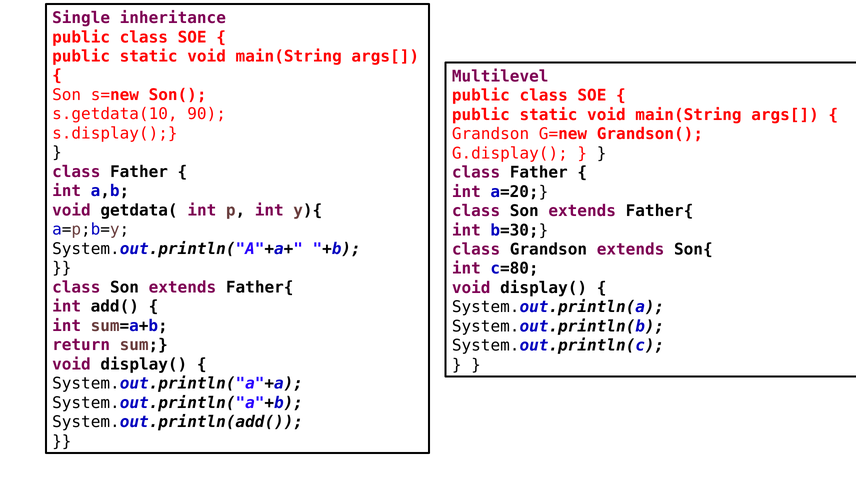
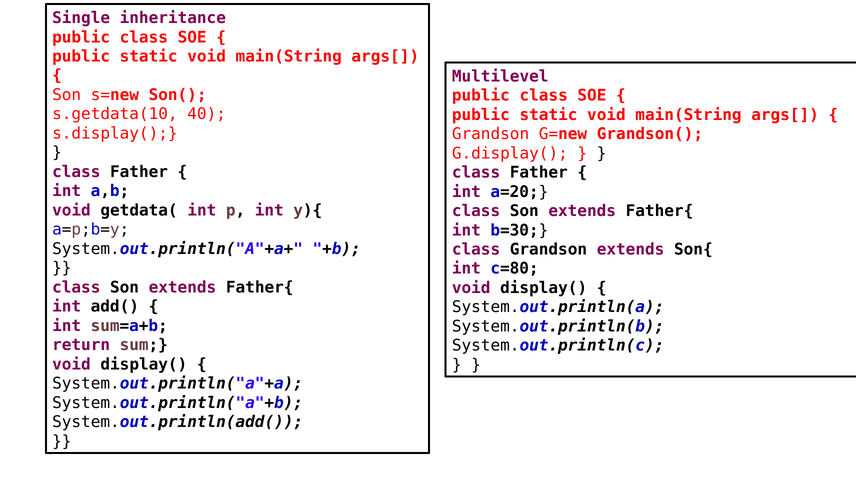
90: 90 -> 40
